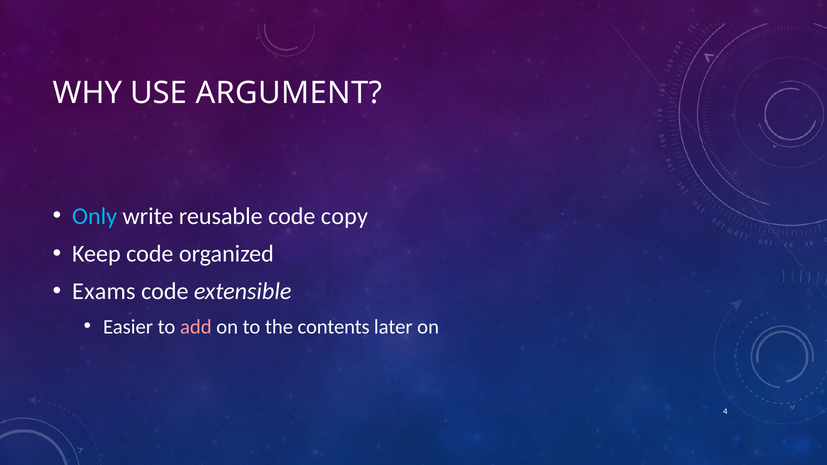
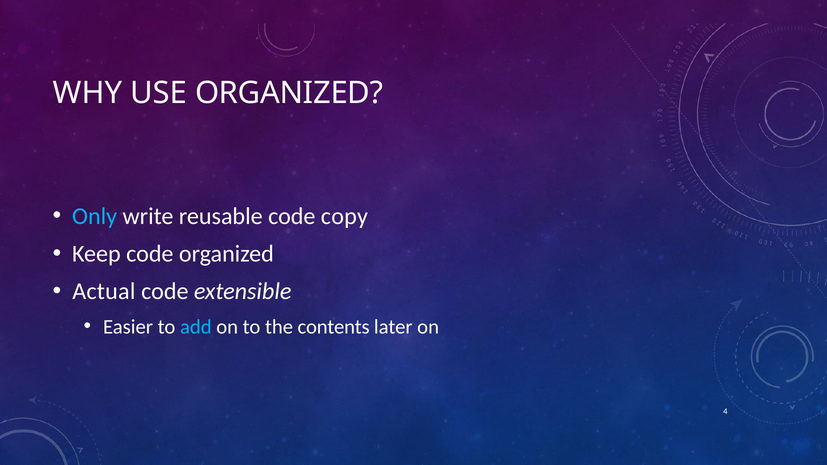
USE ARGUMENT: ARGUMENT -> ORGANIZED
Exams: Exams -> Actual
add colour: pink -> light blue
